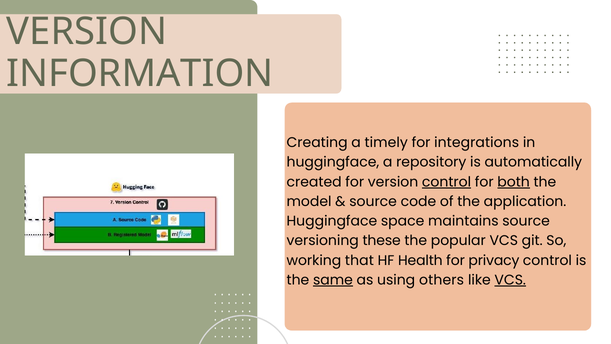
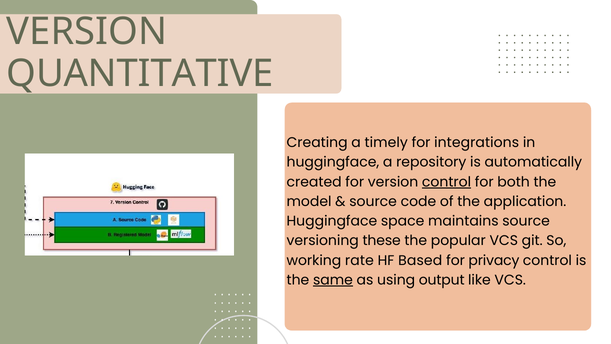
INFORMATION: INFORMATION -> QUANTITATIVE
both underline: present -> none
that: that -> rate
Health: Health -> Based
others: others -> output
VCS at (510, 280) underline: present -> none
